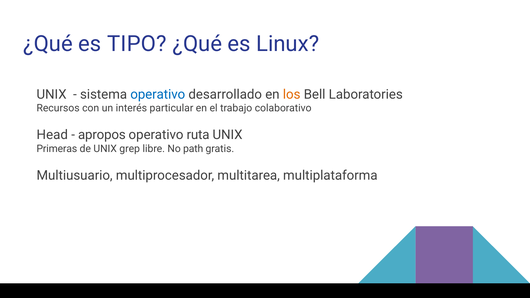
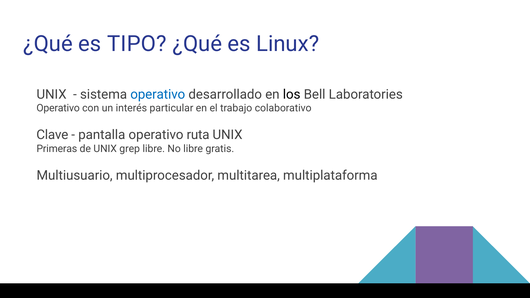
los colour: orange -> black
Recursos at (58, 108): Recursos -> Operativo
Head: Head -> Clave
apropos: apropos -> pantalla
No path: path -> libre
